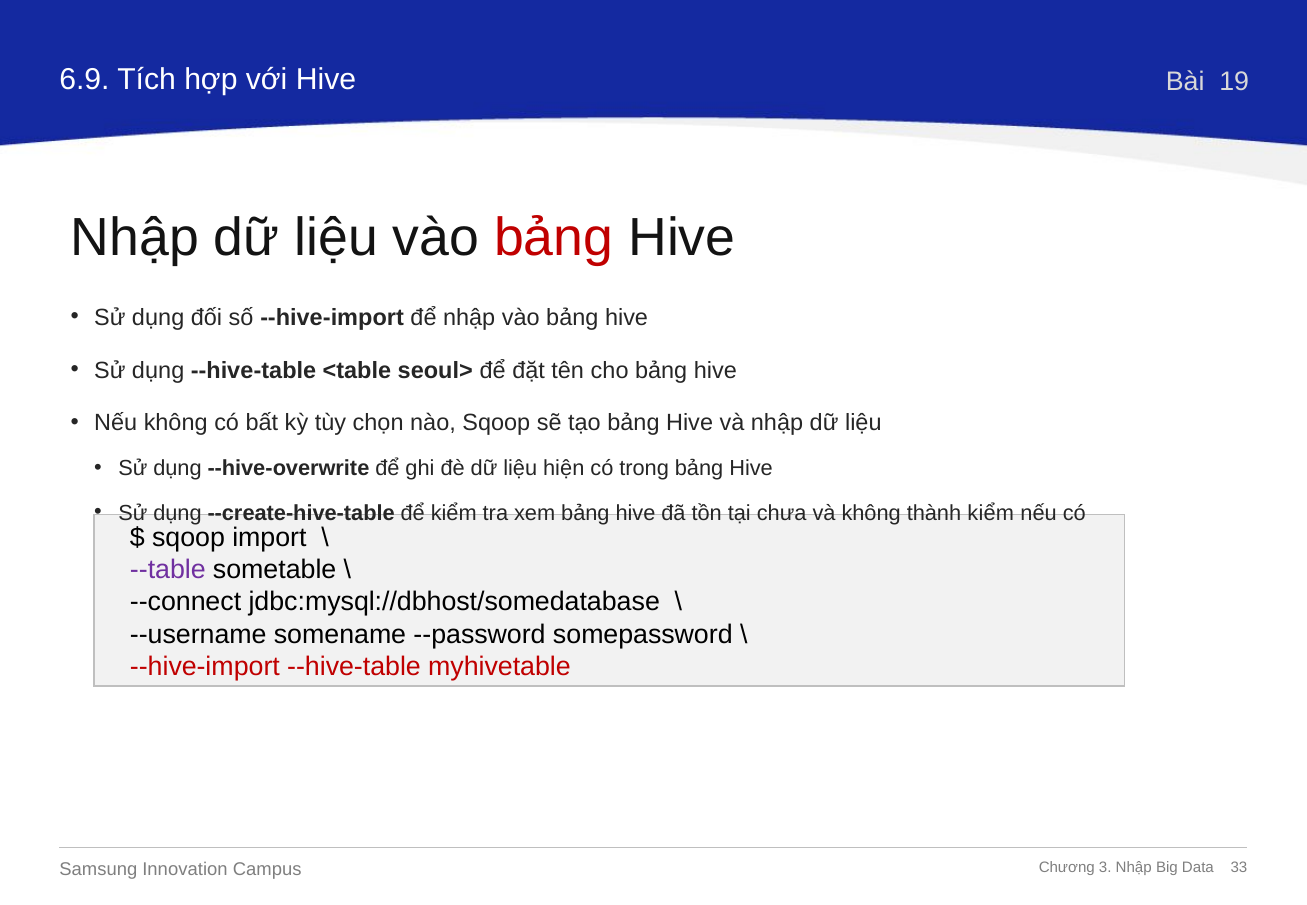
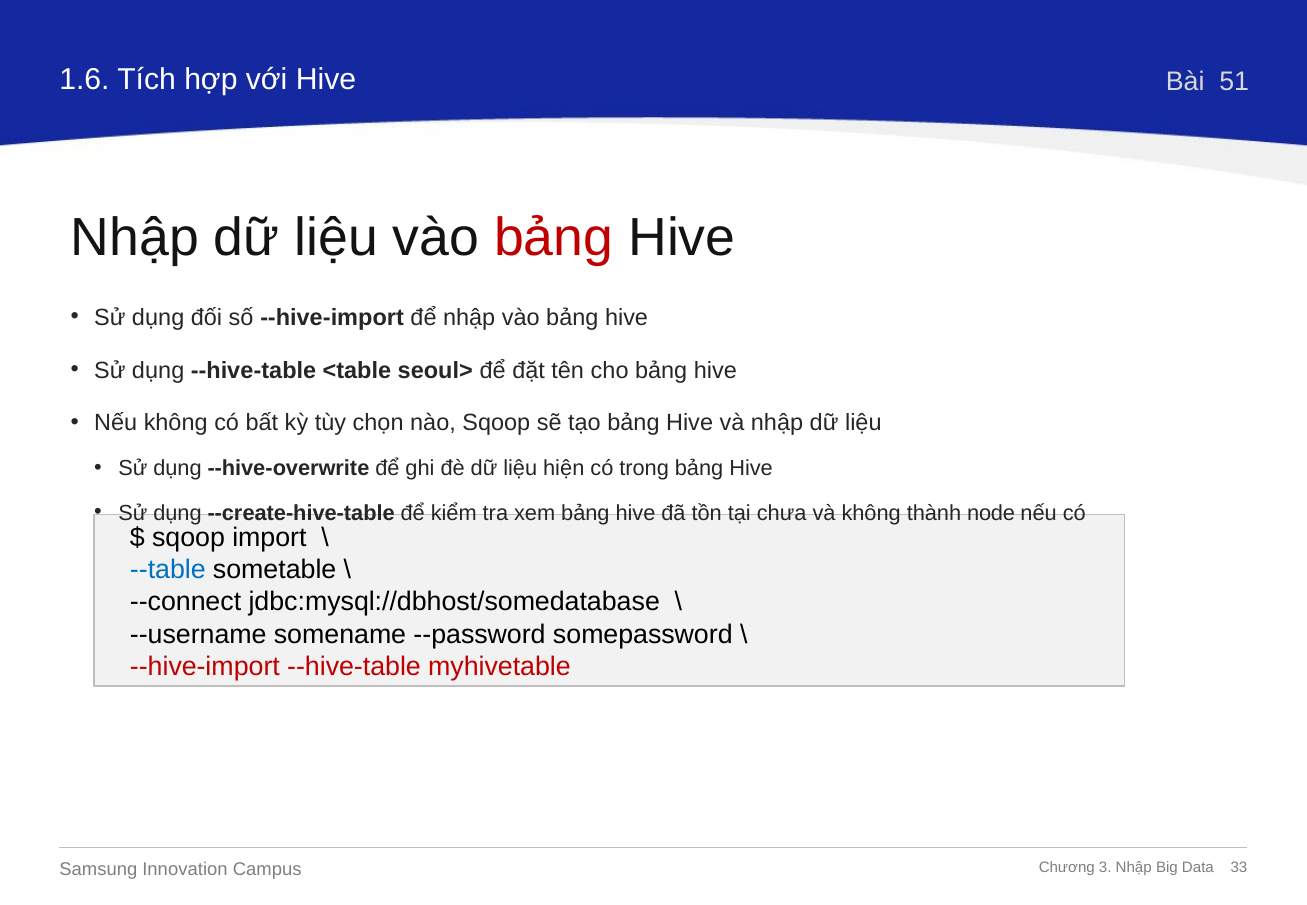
6.9: 6.9 -> 1.6
19: 19 -> 51
thành kiểm: kiểm -> node
--table colour: purple -> blue
